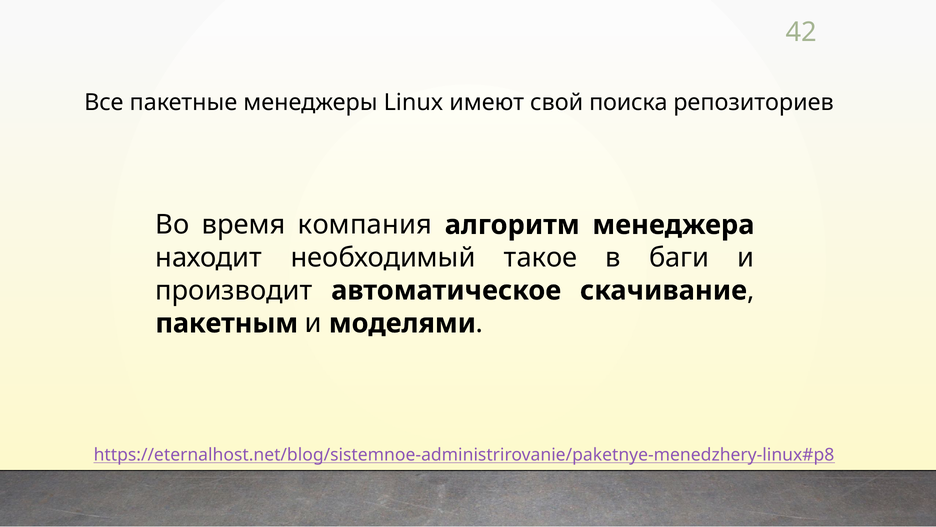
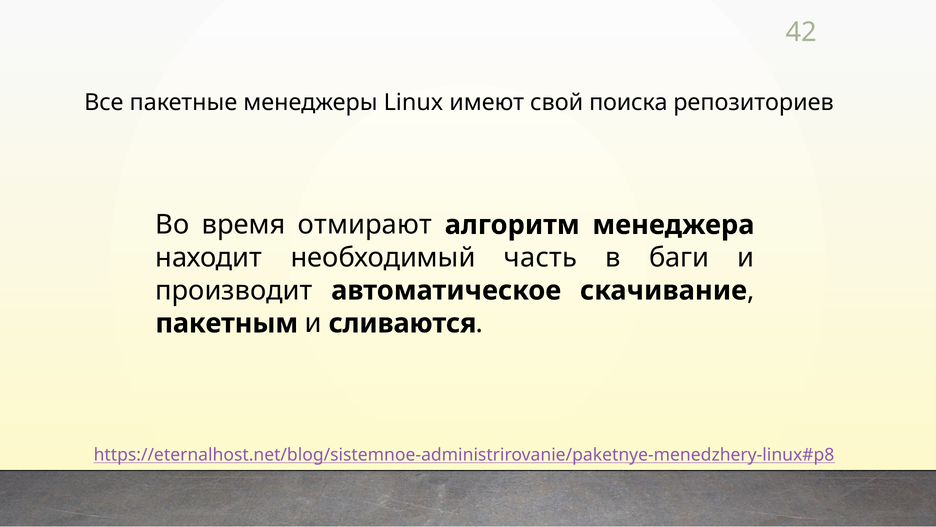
компания: компания -> отмирают
такое: такое -> часть
моделями: моделями -> сливаются
